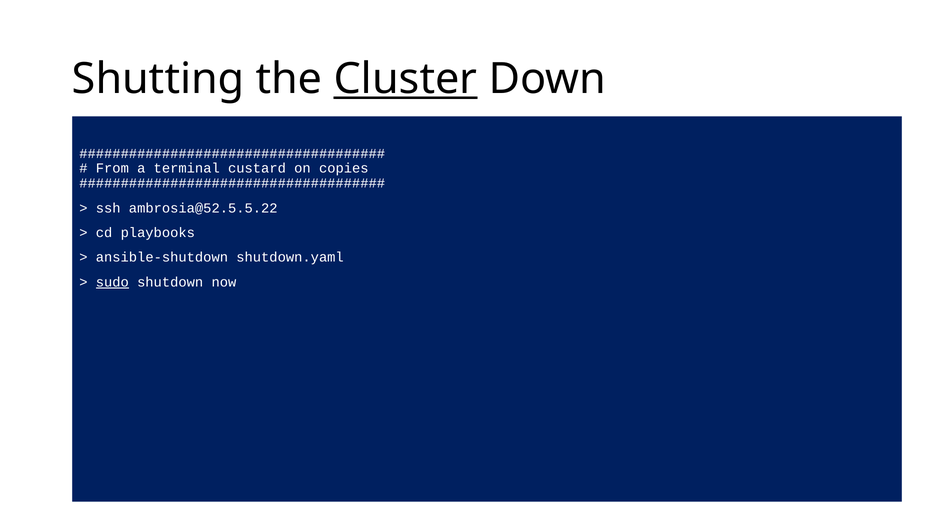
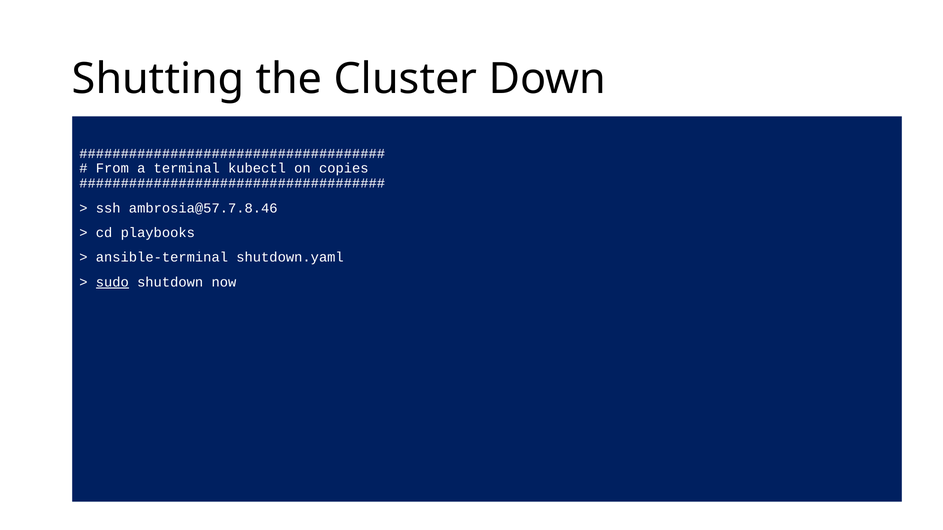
Cluster underline: present -> none
custard: custard -> kubectl
ambrosia@52.5.5.22: ambrosia@52.5.5.22 -> ambrosia@57.7.8.46
ansible-shutdown: ansible-shutdown -> ansible-terminal
